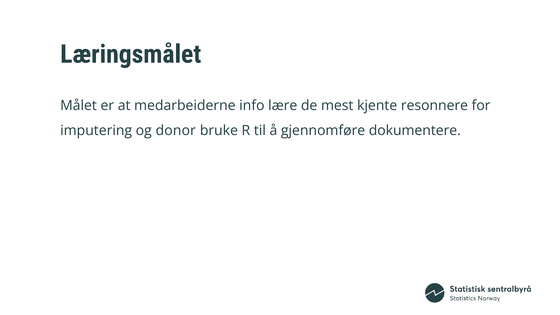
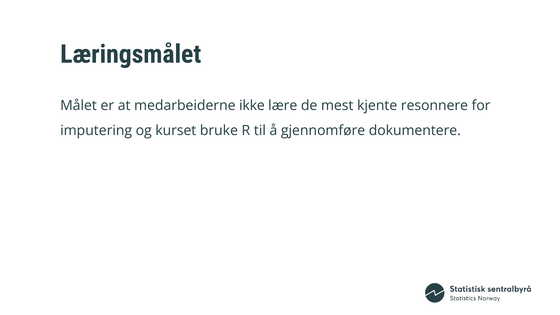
info: info -> ikke
donor: donor -> kurset
